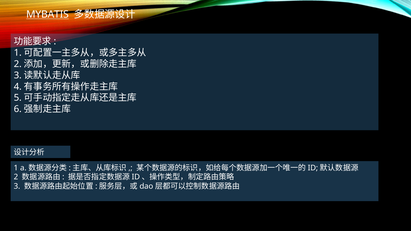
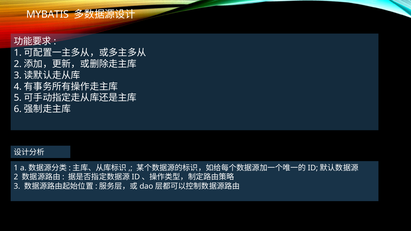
MYBATIS underline: present -> none
